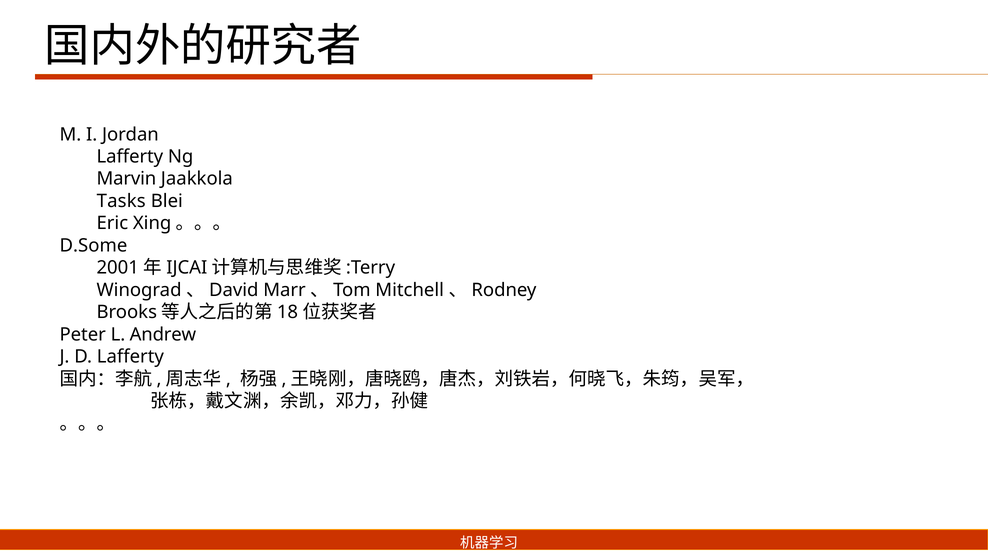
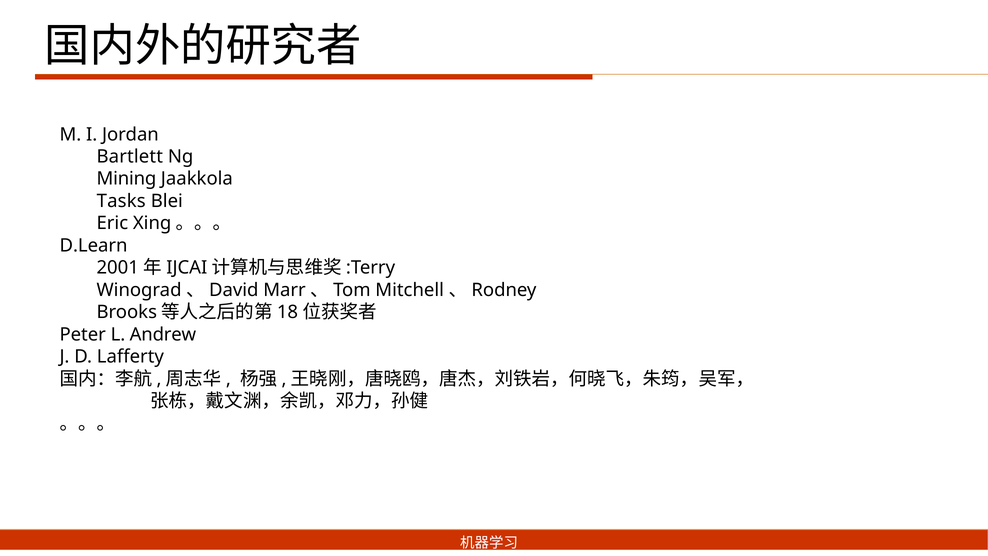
Lafferty at (130, 157): Lafferty -> Bartlett
Marvin: Marvin -> Mining
D.Some: D.Some -> D.Learn
